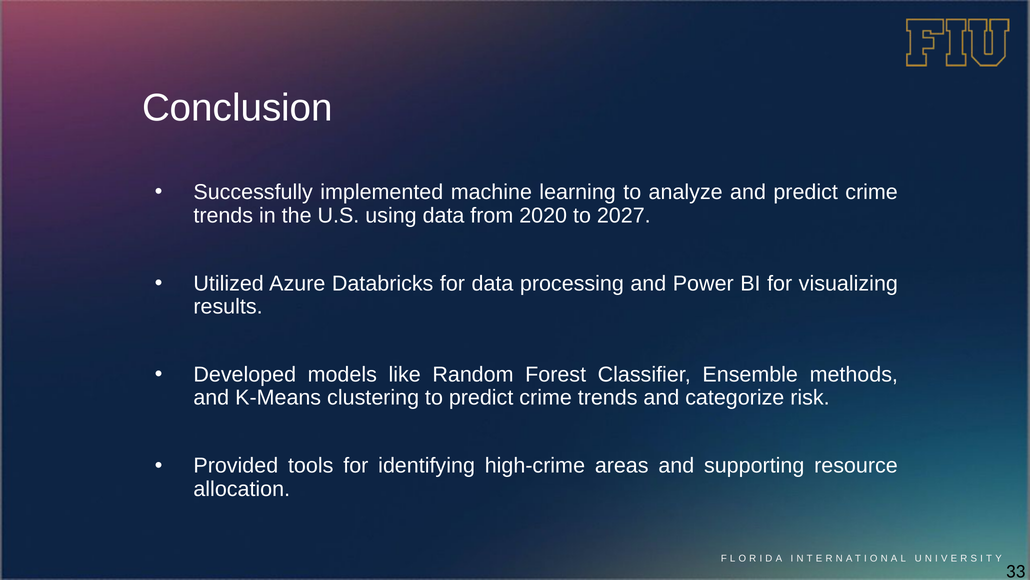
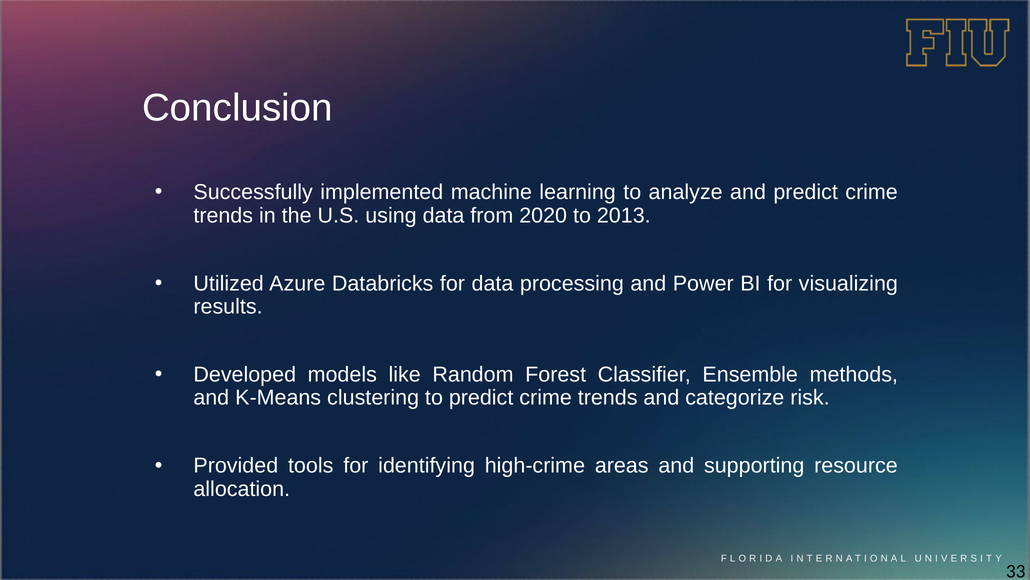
2027: 2027 -> 2013
